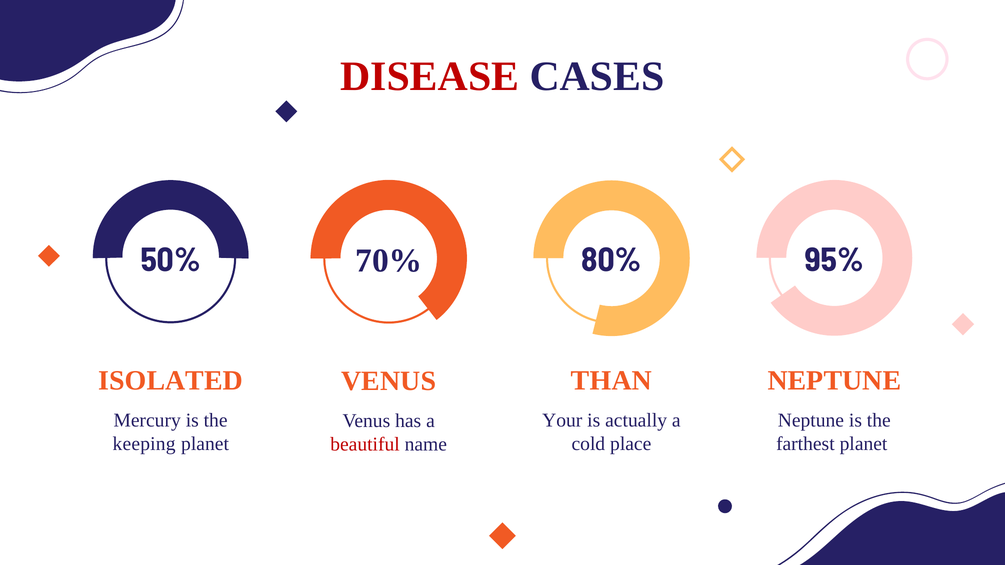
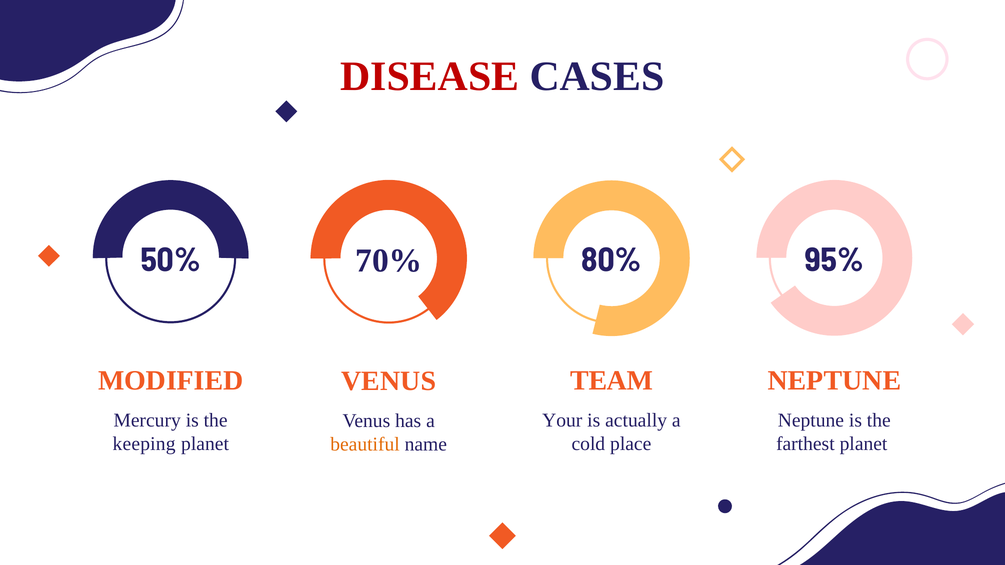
ISOLATED: ISOLATED -> MODIFIED
THAN: THAN -> TEAM
beautiful colour: red -> orange
